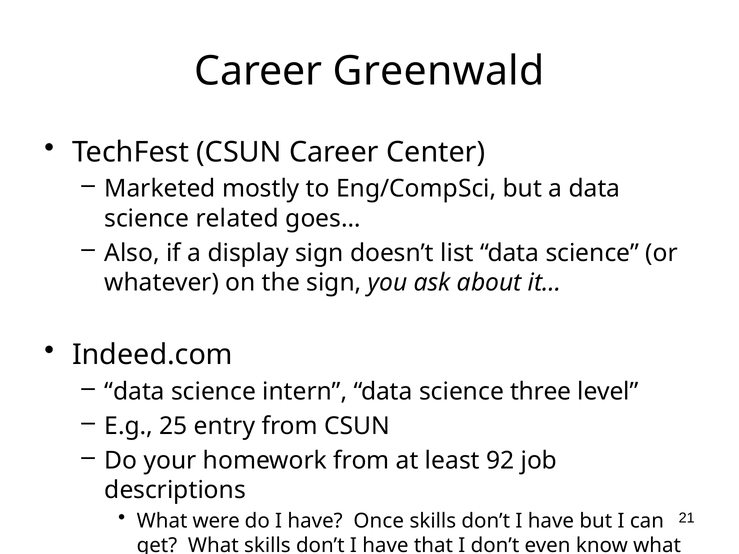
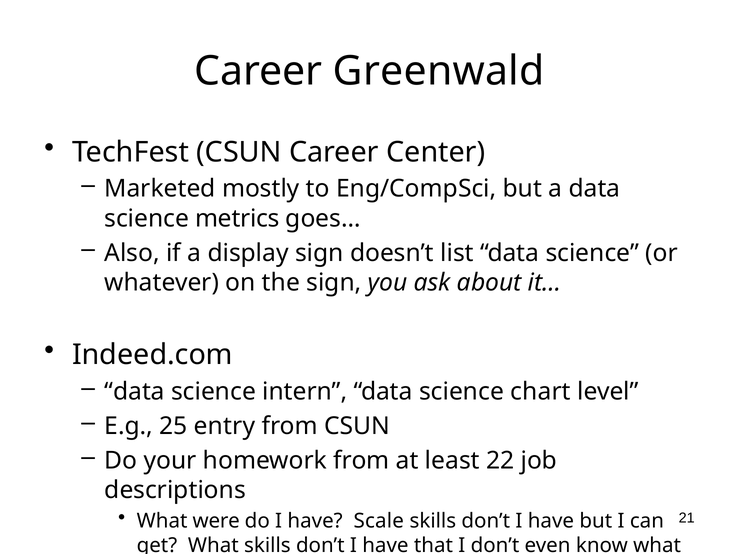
related: related -> metrics
three: three -> chart
92: 92 -> 22
Once: Once -> Scale
